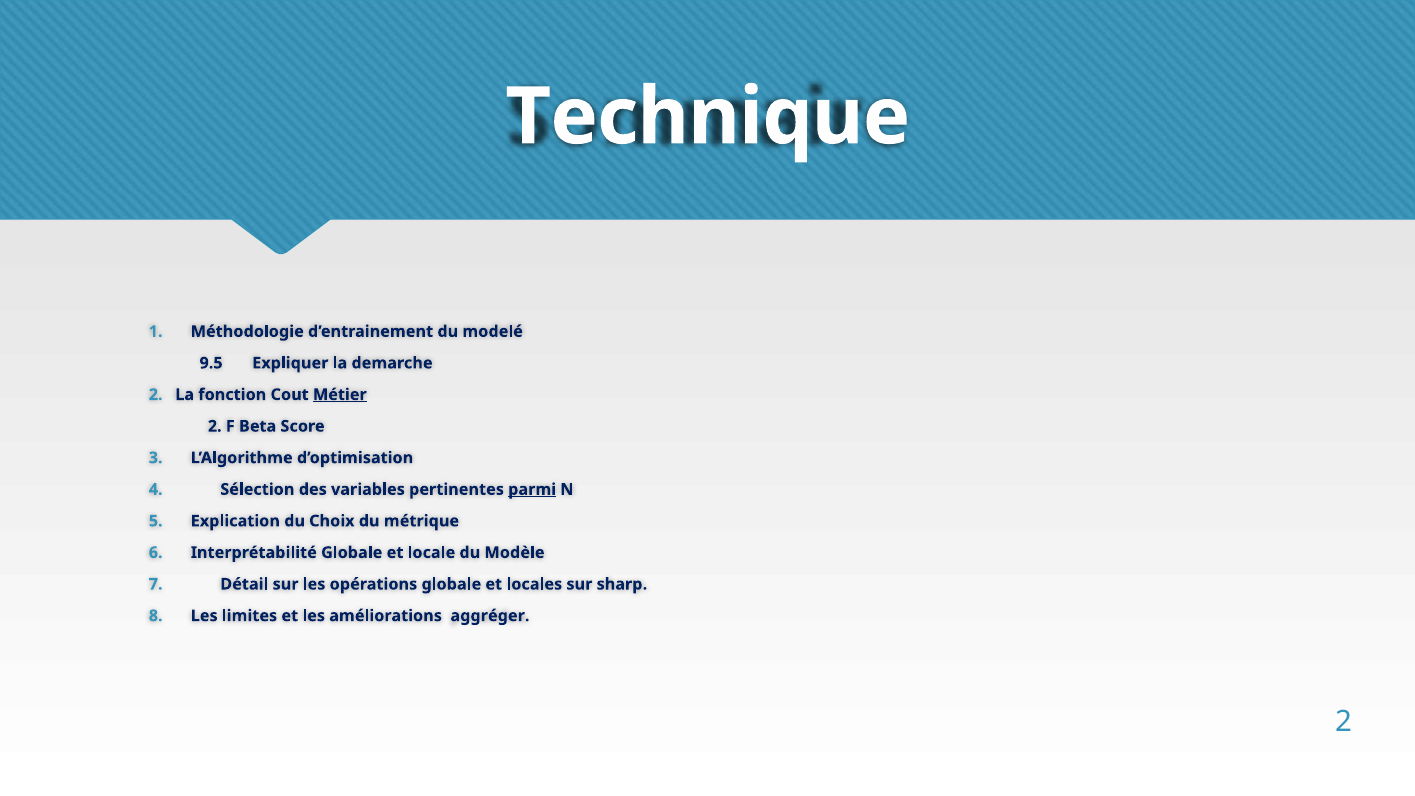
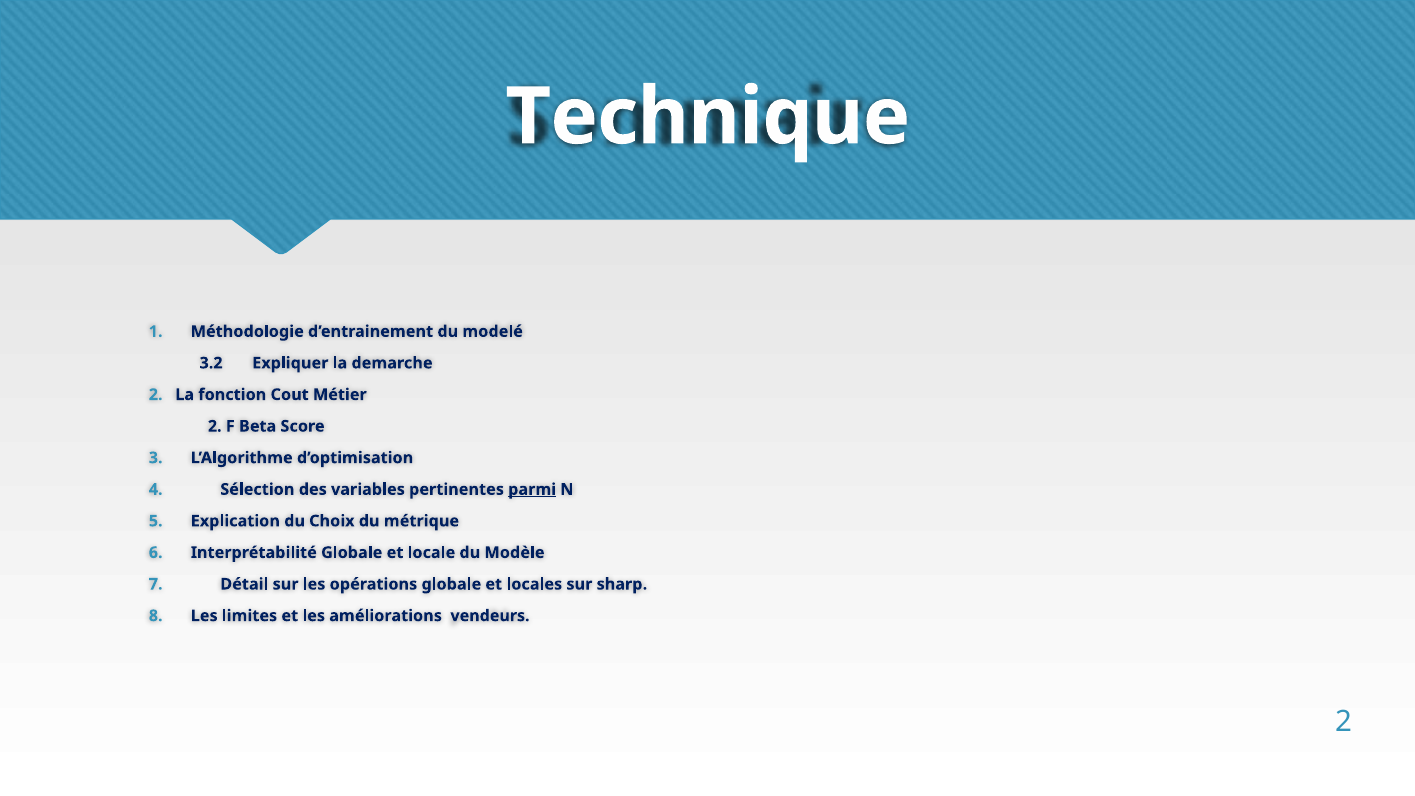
9.5: 9.5 -> 3.2
Métier underline: present -> none
aggréger: aggréger -> vendeurs
